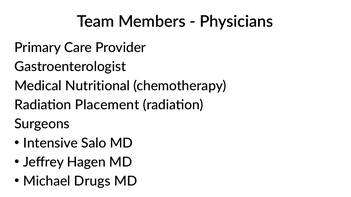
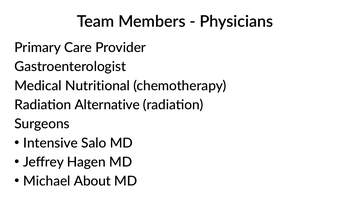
Placement: Placement -> Alternative
Drugs: Drugs -> About
